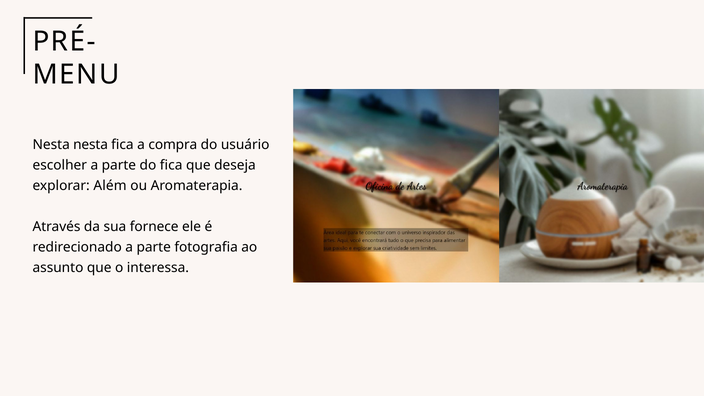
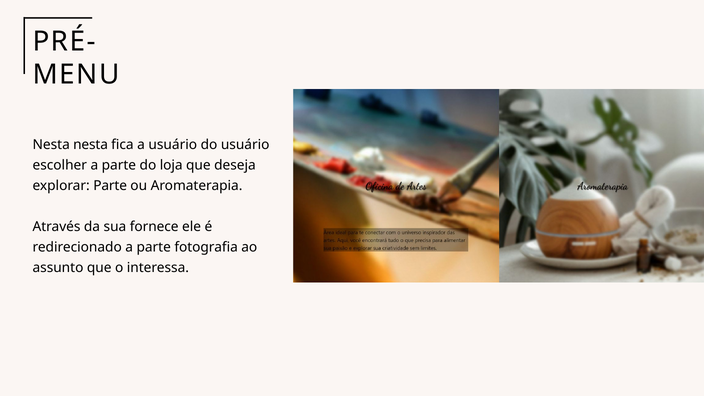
a compra: compra -> usuário
do fica: fica -> loja
explorar Além: Além -> Parte
